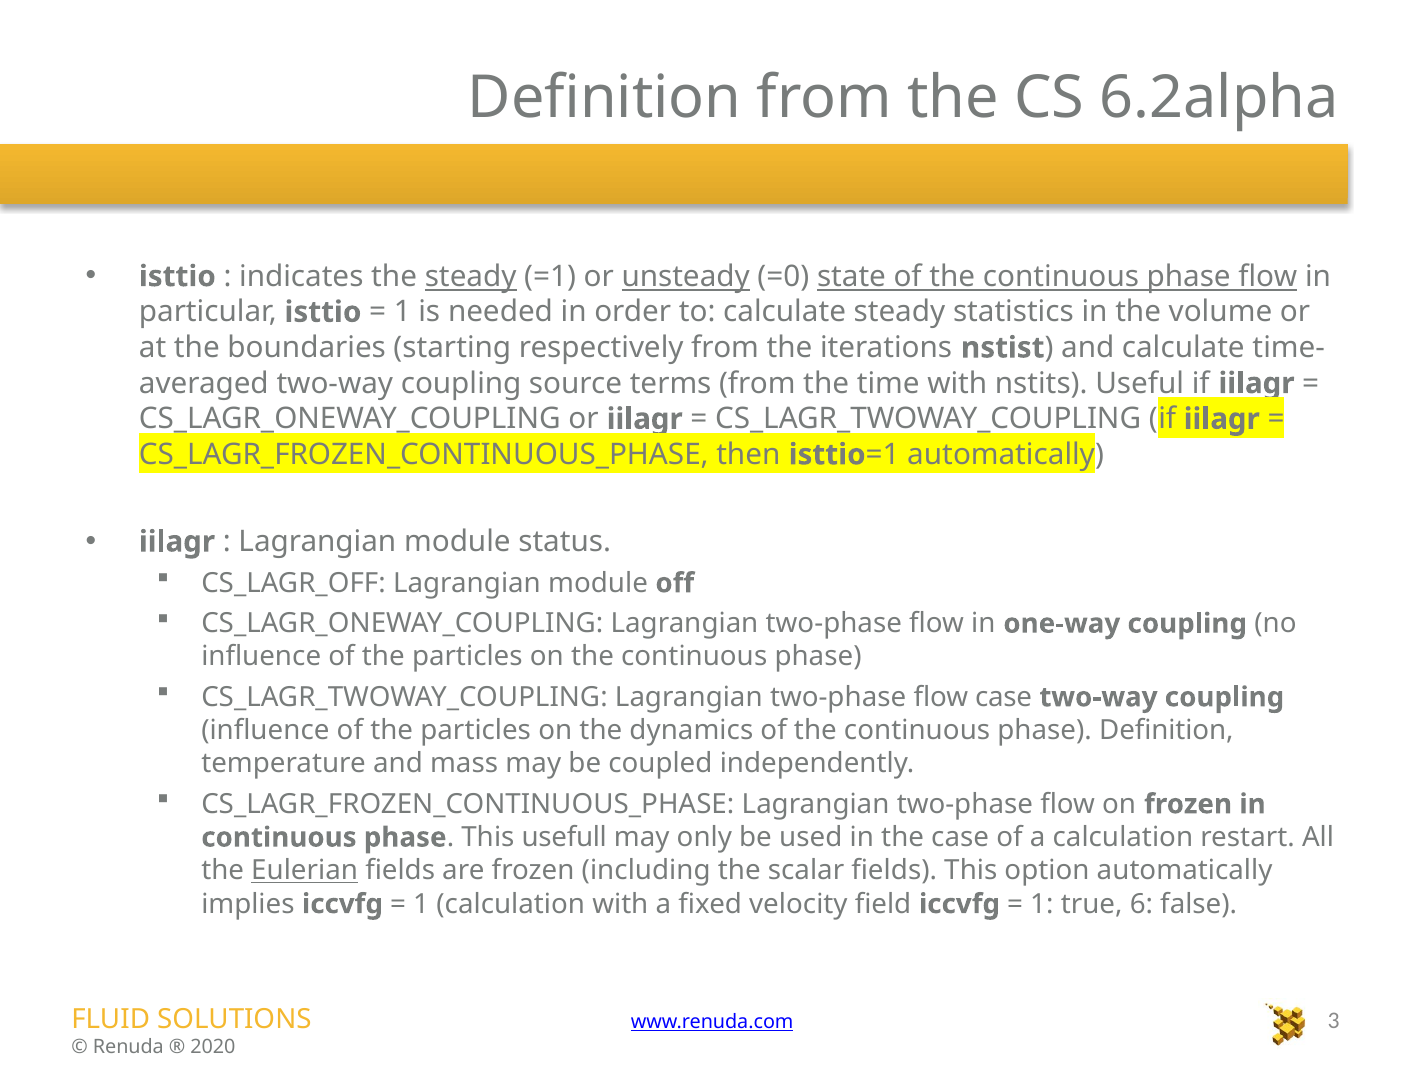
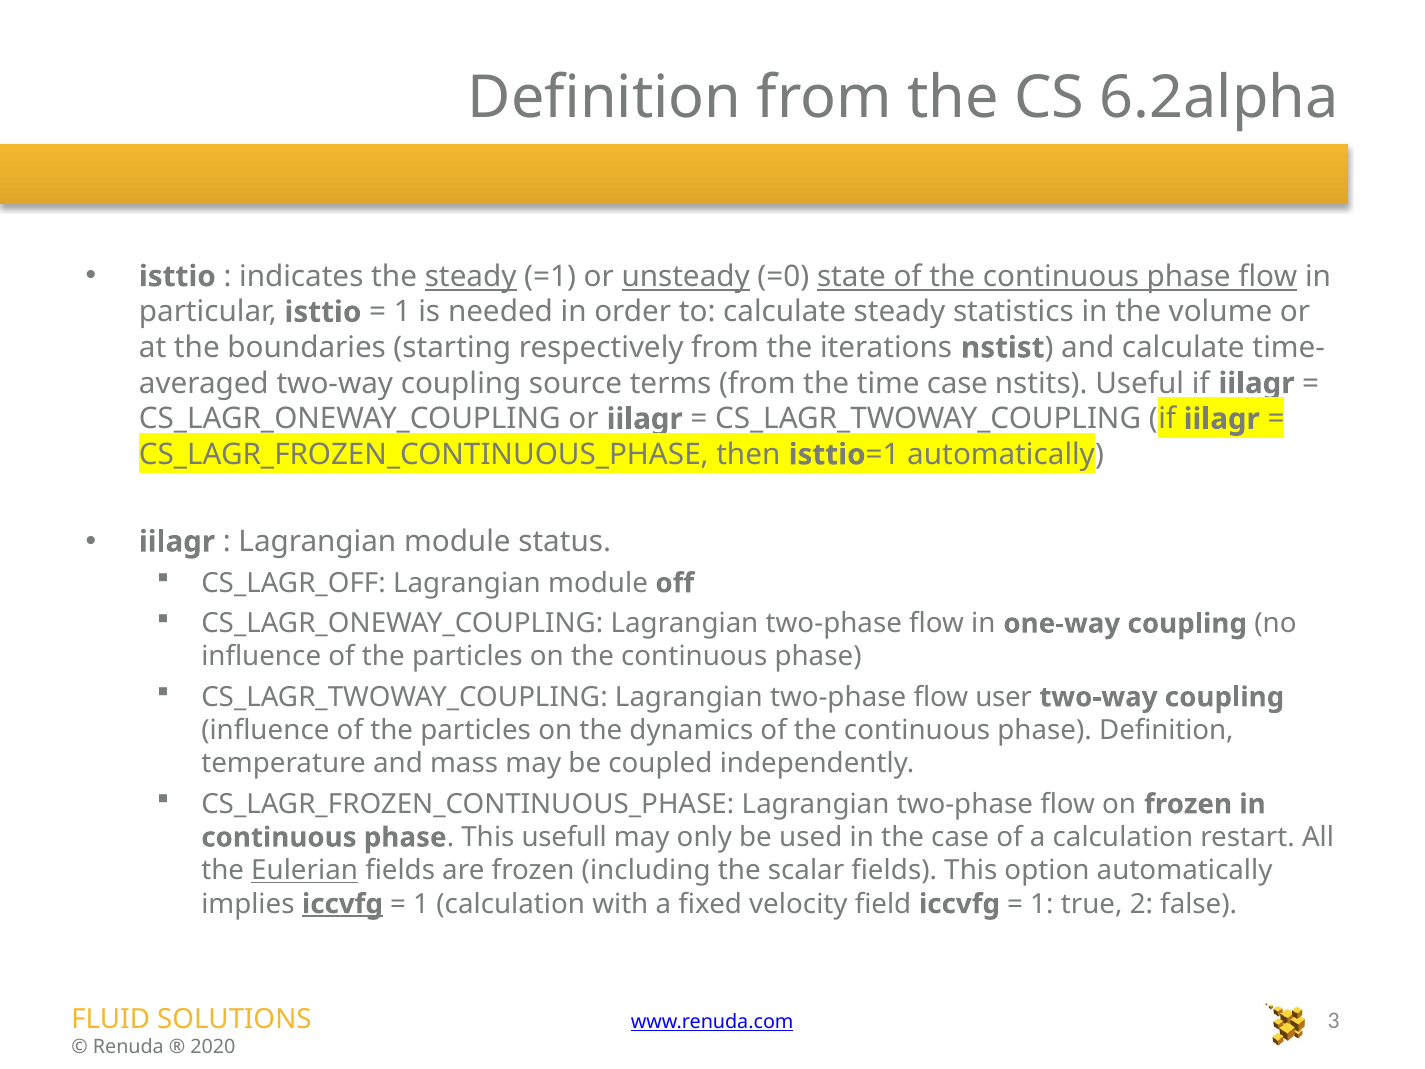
time with: with -> case
flow case: case -> user
iccvfg at (342, 904) underline: none -> present
6: 6 -> 2
